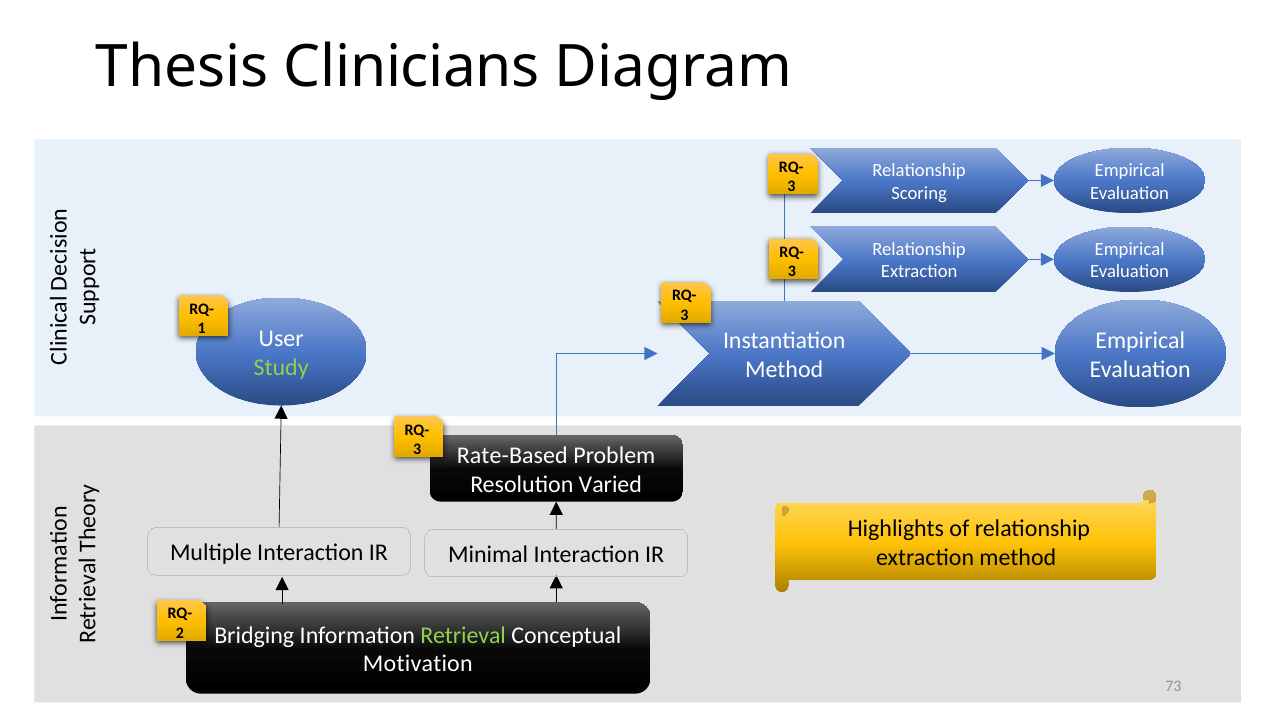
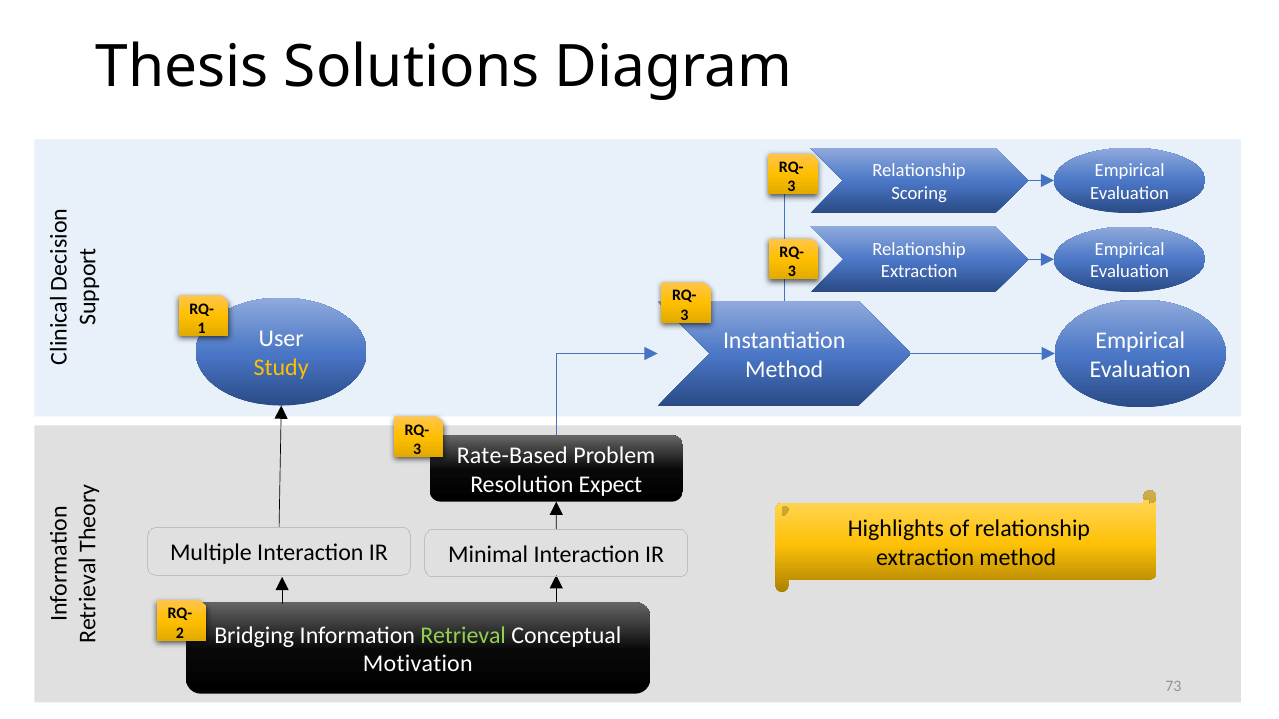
Clinicians: Clinicians -> Solutions
Study colour: light green -> yellow
Varied: Varied -> Expect
